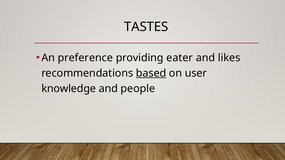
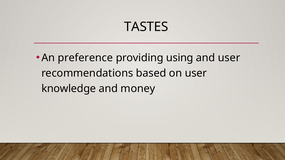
eater: eater -> using
and likes: likes -> user
based underline: present -> none
people: people -> money
